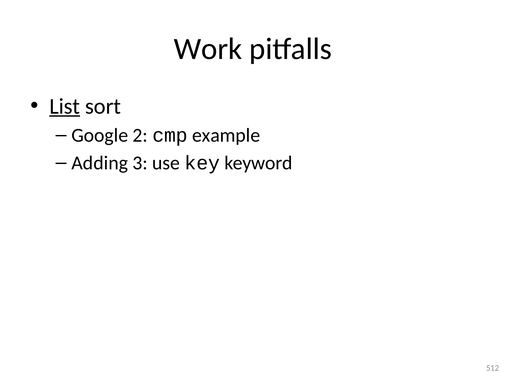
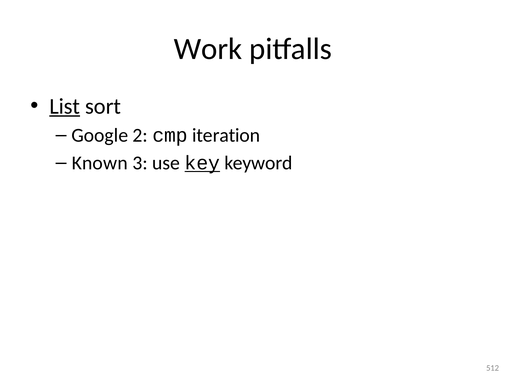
example: example -> iteration
Adding: Adding -> Known
key underline: none -> present
